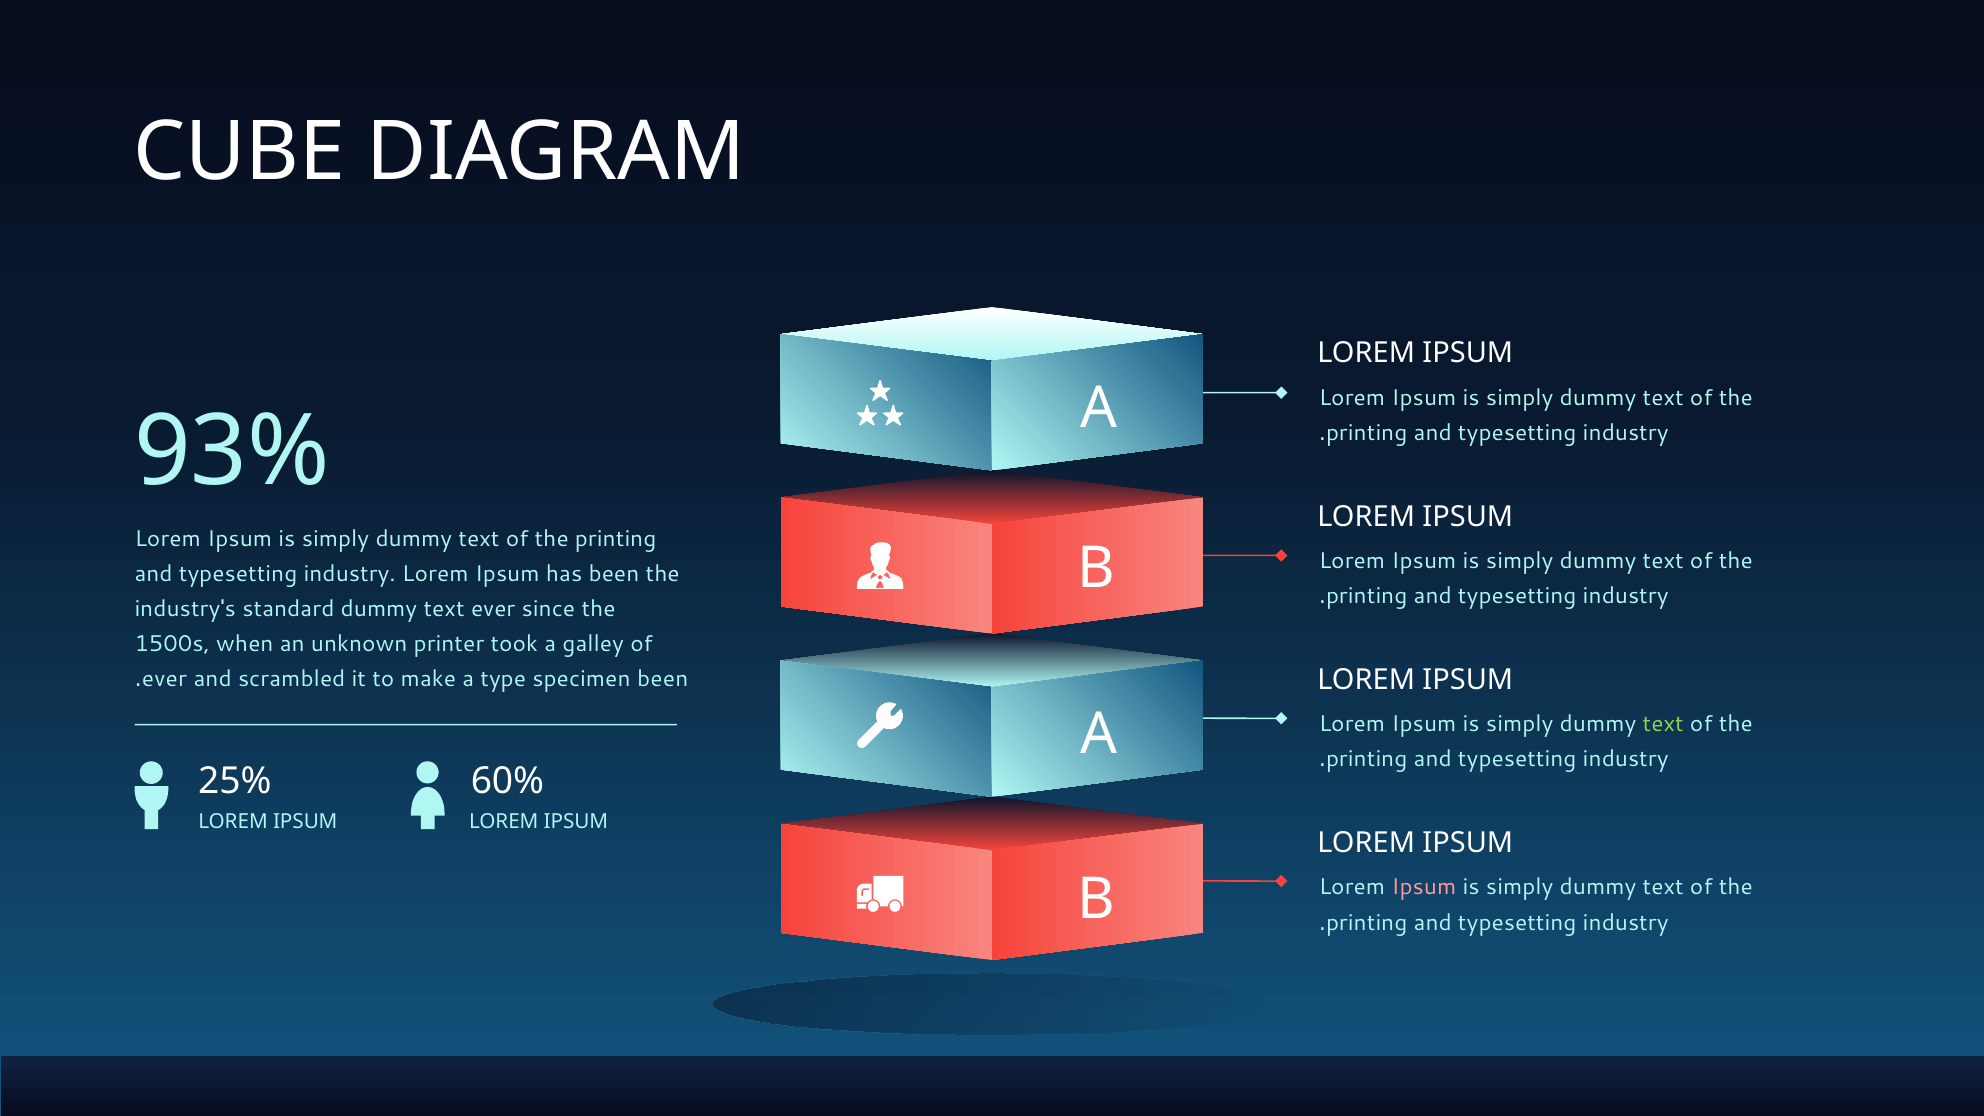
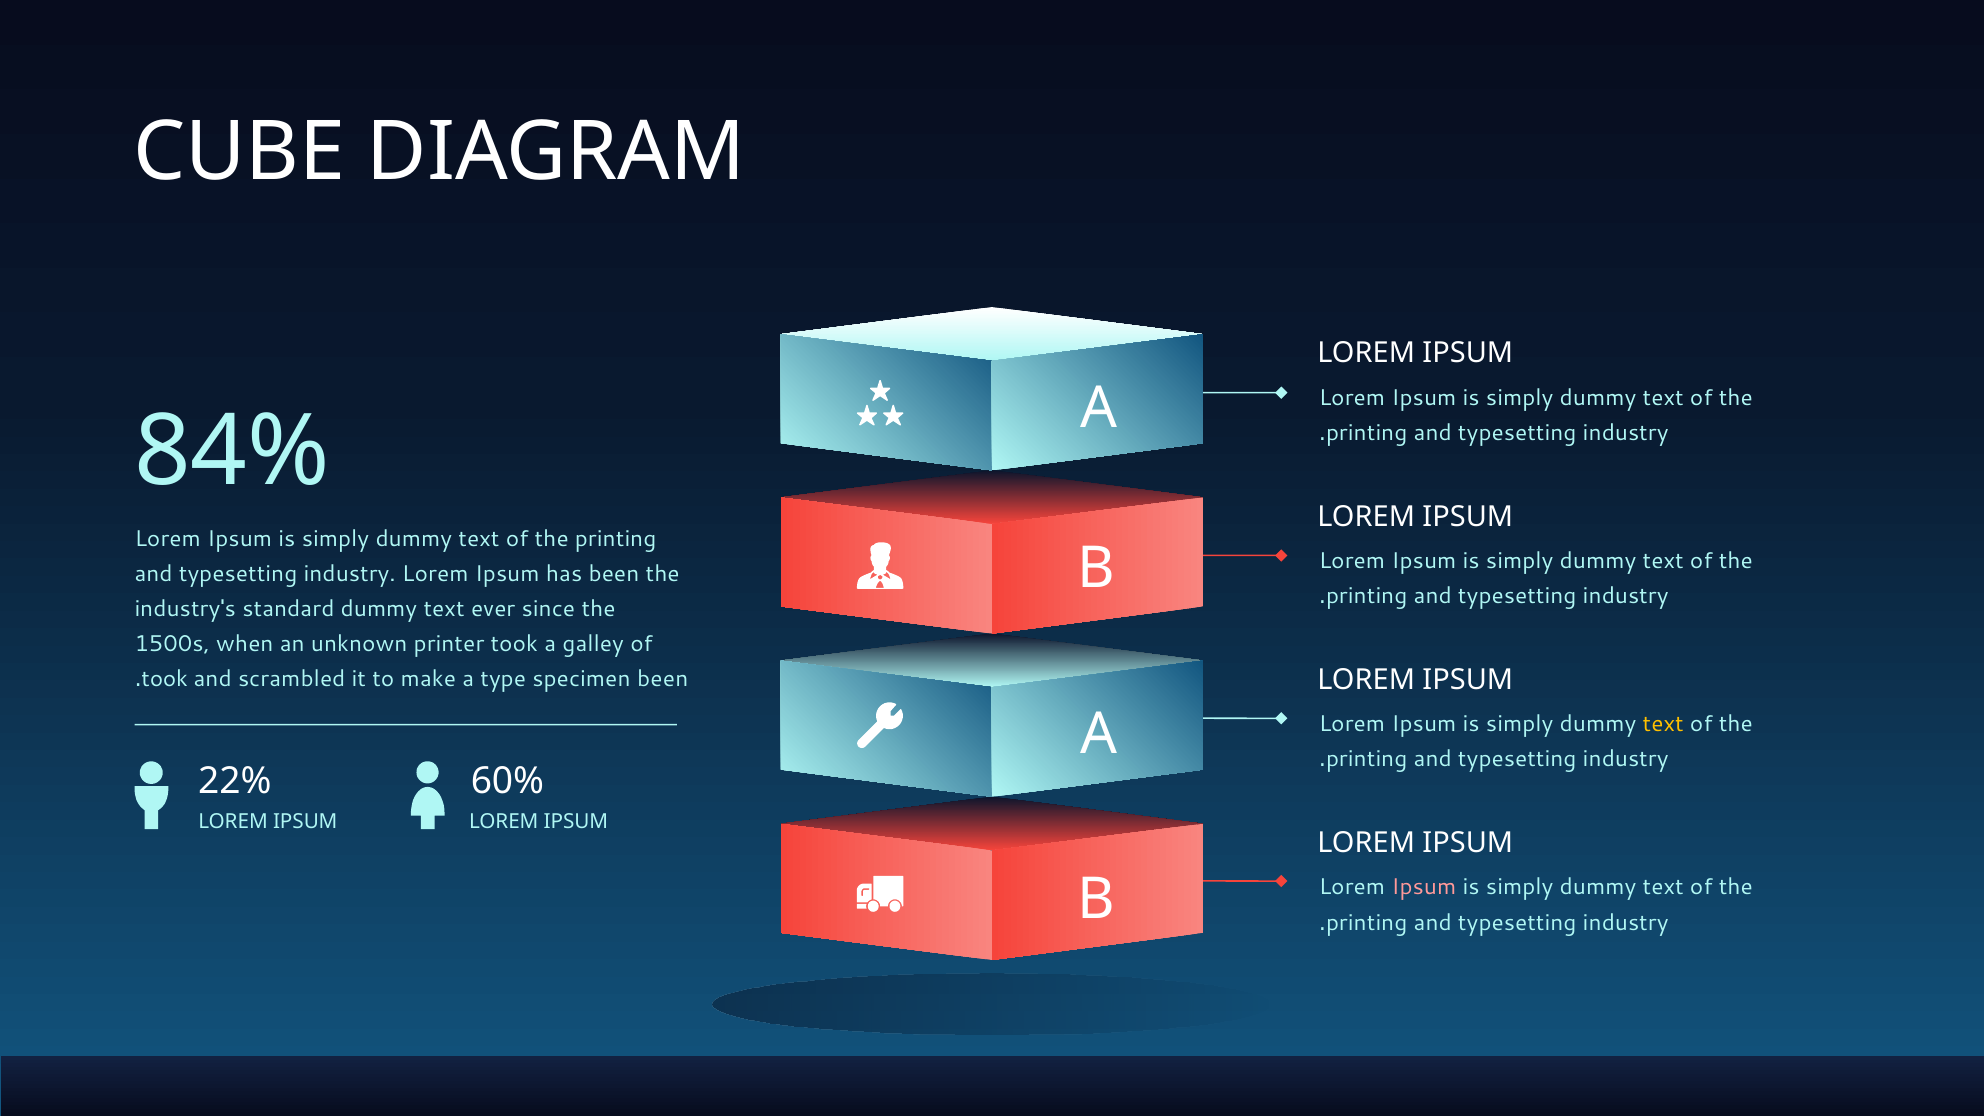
93%: 93% -> 84%
ever at (164, 679): ever -> took
text at (1663, 724) colour: light green -> yellow
25%: 25% -> 22%
